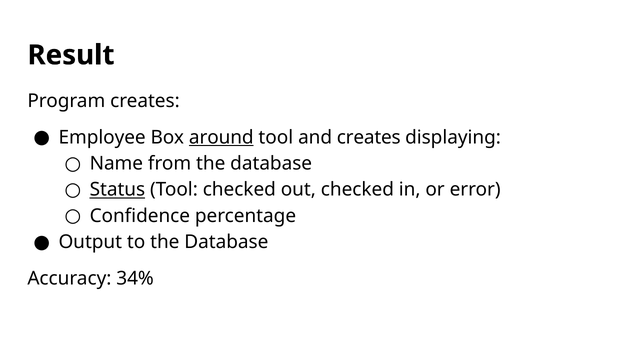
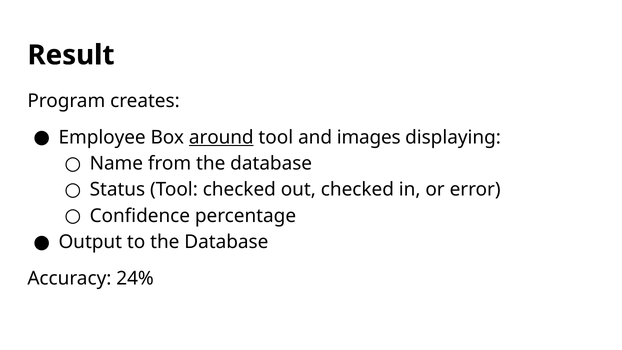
and creates: creates -> images
Status underline: present -> none
34%: 34% -> 24%
